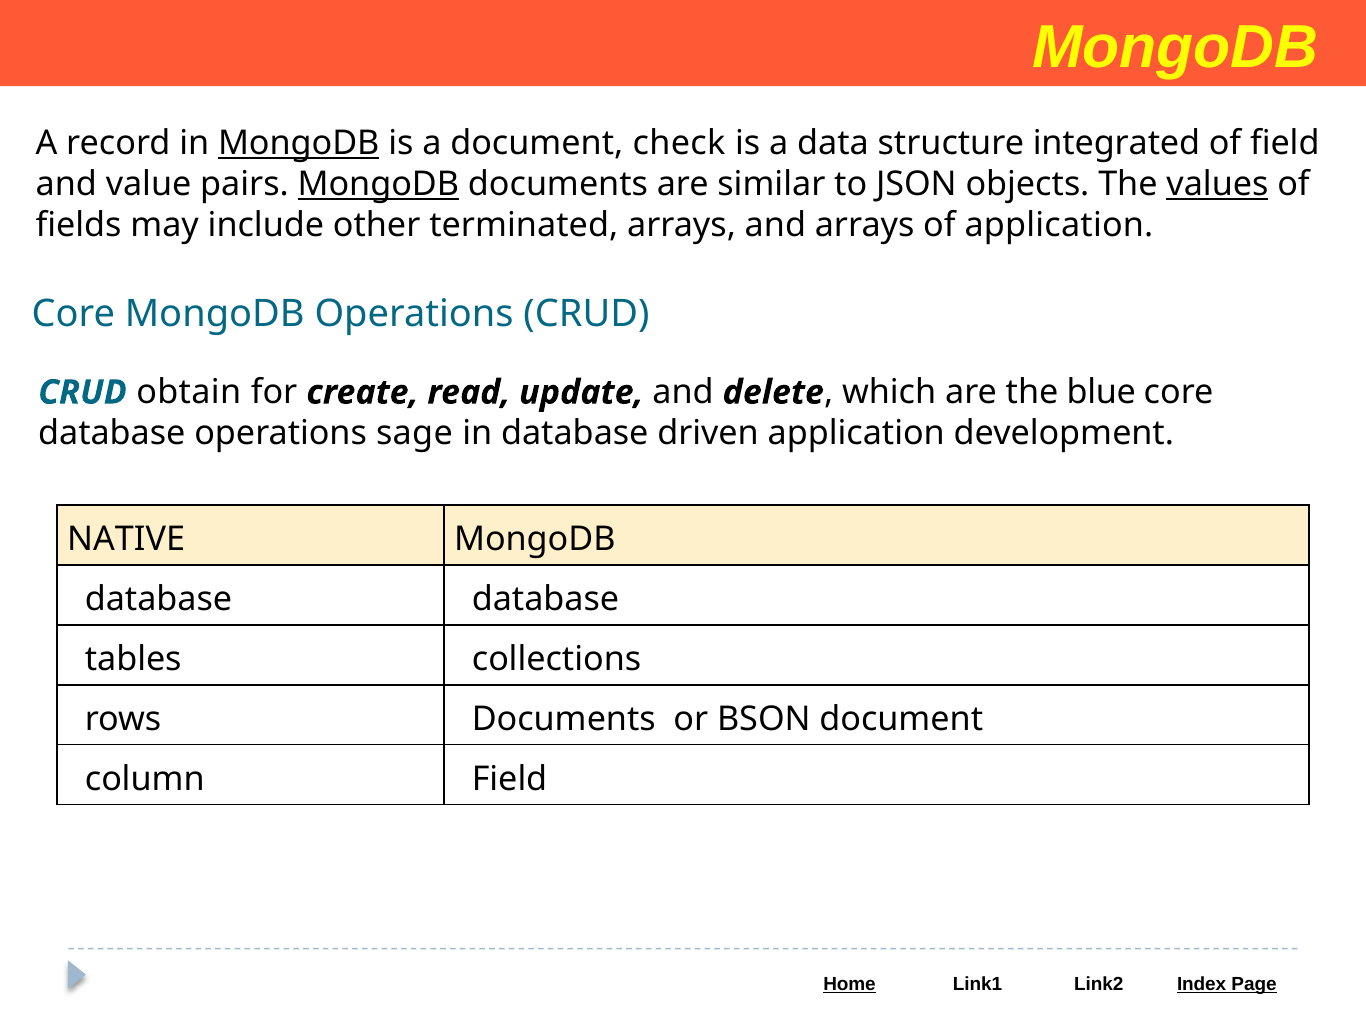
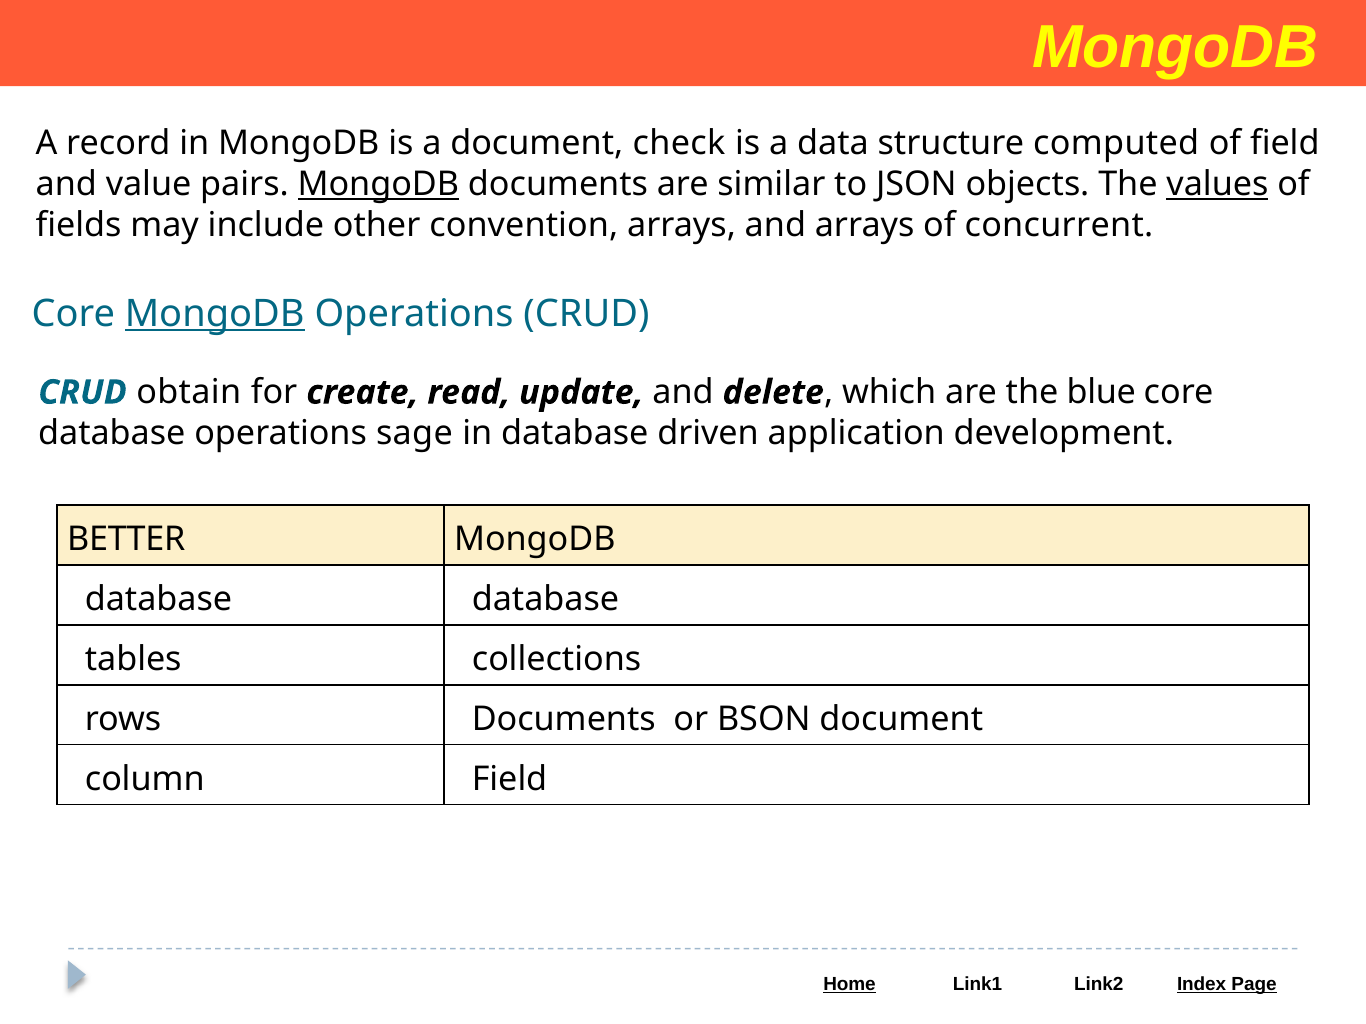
MongoDB at (299, 143) underline: present -> none
integrated: integrated -> computed
terminated: terminated -> convention
of application: application -> concurrent
MongoDB at (215, 314) underline: none -> present
NATIVE: NATIVE -> BETTER
